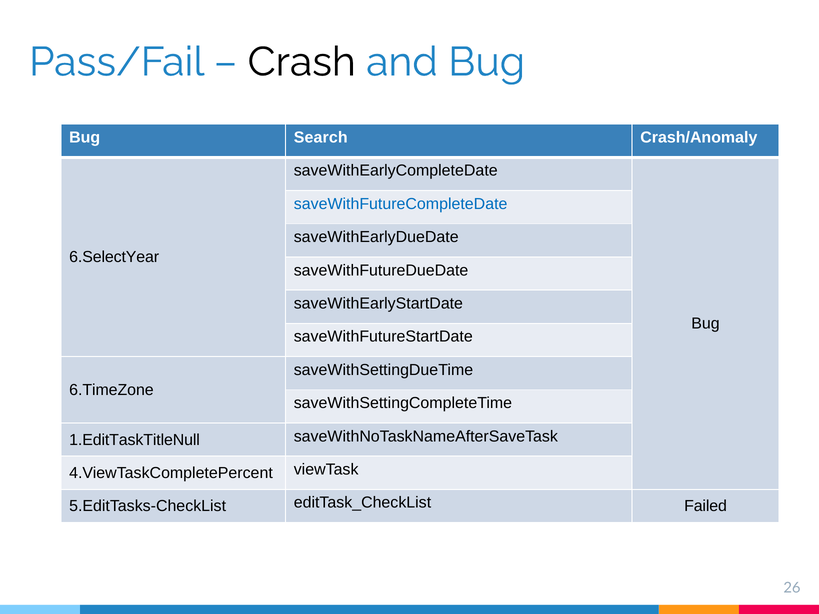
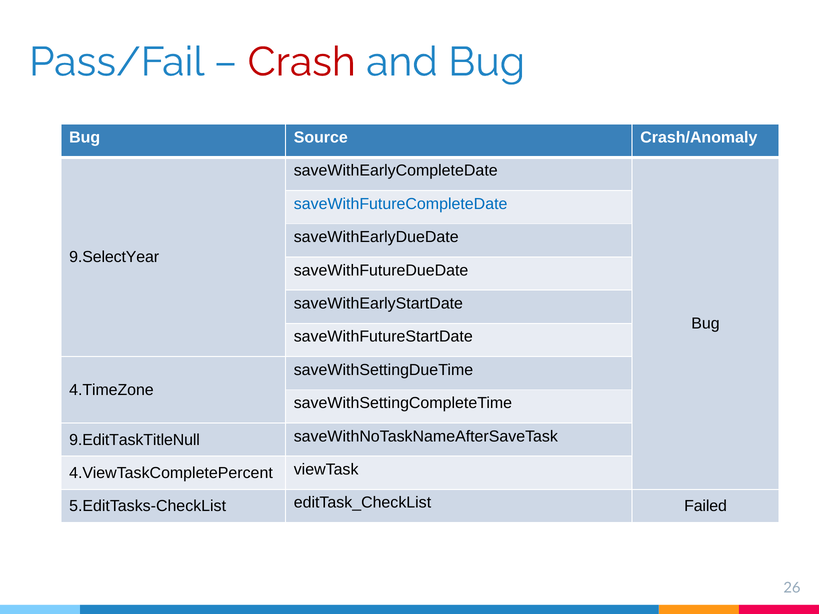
Crash colour: black -> red
Search: Search -> Source
6.SelectYear: 6.SelectYear -> 9.SelectYear
6.TimeZone: 6.TimeZone -> 4.TimeZone
1.EditTaskTitleNull: 1.EditTaskTitleNull -> 9.EditTaskTitleNull
